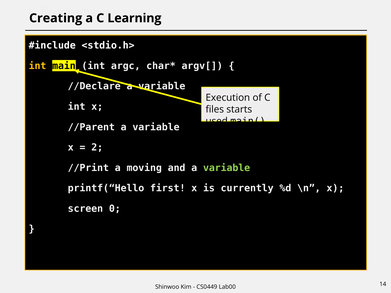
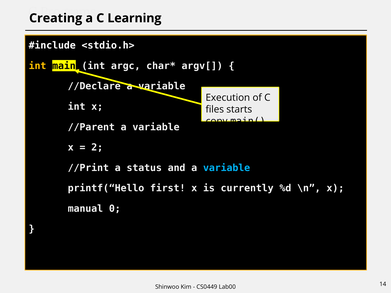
used: used -> copy
moving: moving -> status
variable at (227, 168) colour: light green -> light blue
screen: screen -> manual
